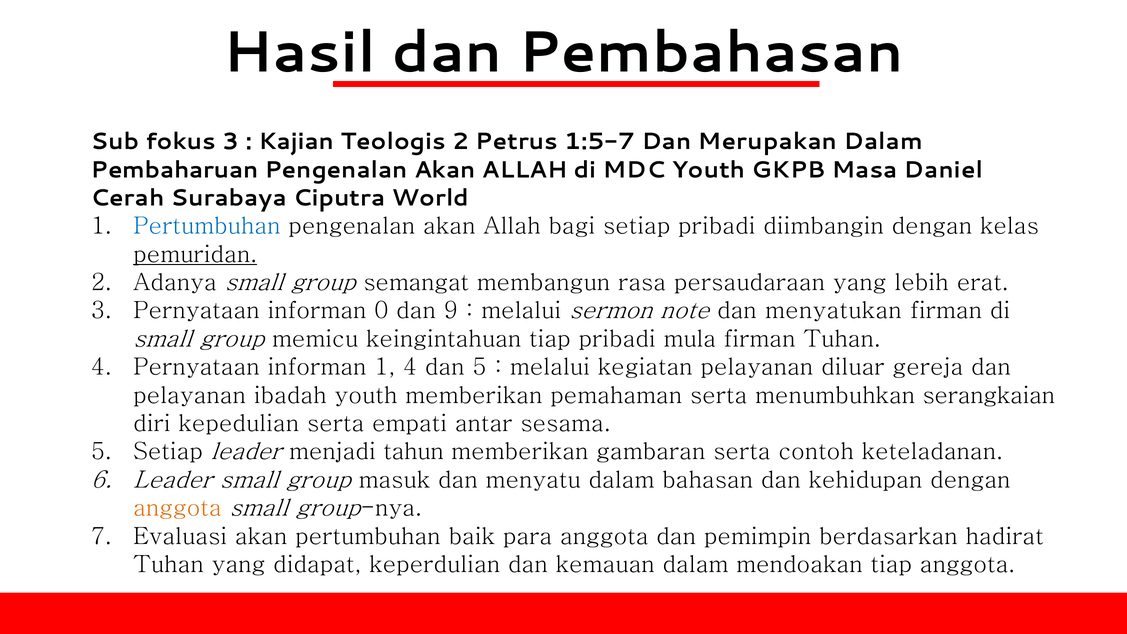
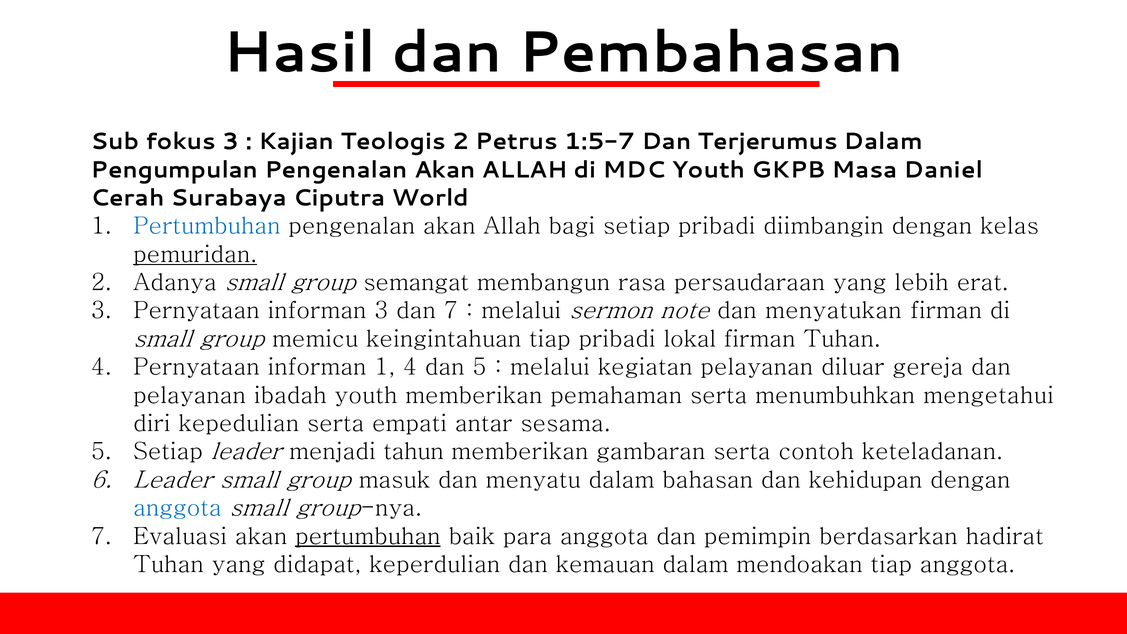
Merupakan: Merupakan -> Terjerumus
Pembaharuan: Pembaharuan -> Pengumpulan
informan 0: 0 -> 3
dan 9: 9 -> 7
mula: mula -> lokal
serangkaian: serangkaian -> mengetahui
anggota at (177, 508) colour: orange -> blue
pertumbuhan at (368, 536) underline: none -> present
